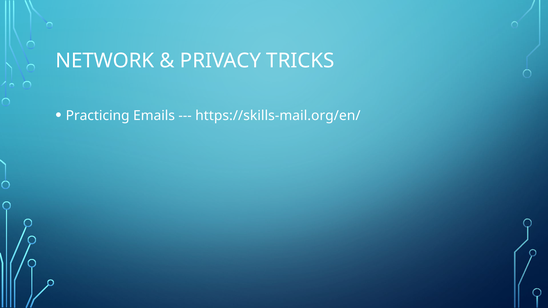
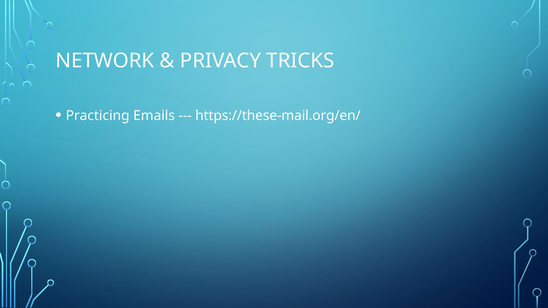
https://skills-mail.org/en/: https://skills-mail.org/en/ -> https://these-mail.org/en/
